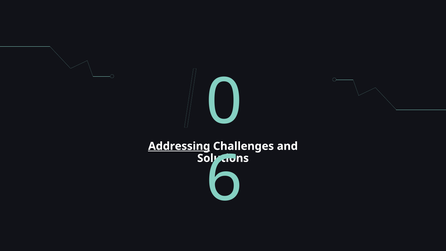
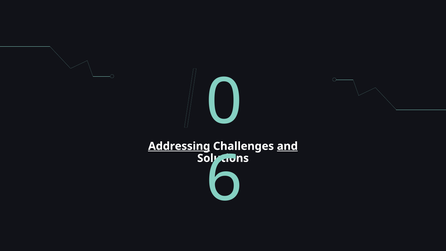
and underline: none -> present
